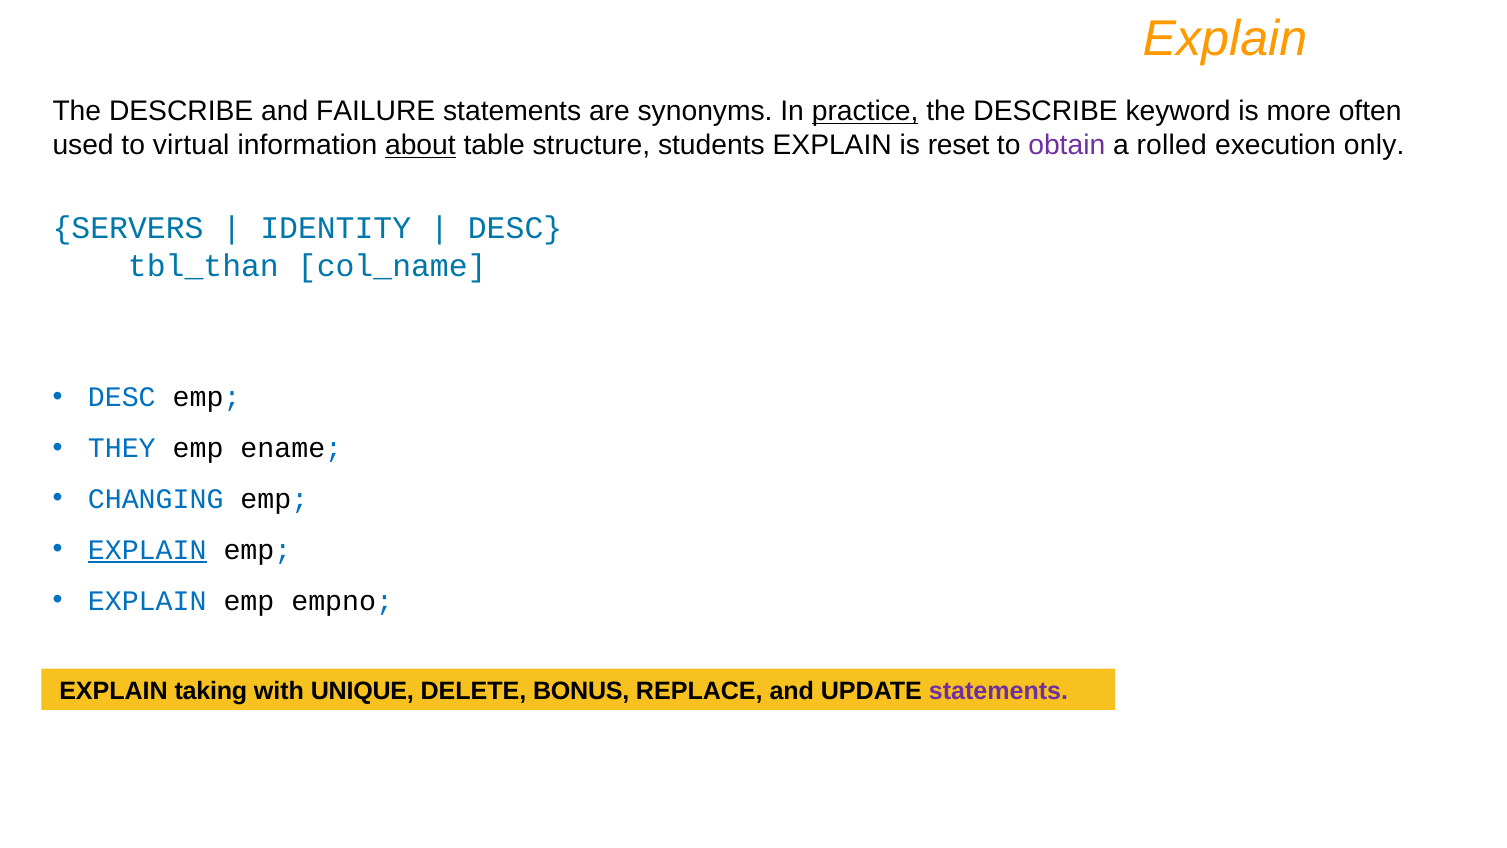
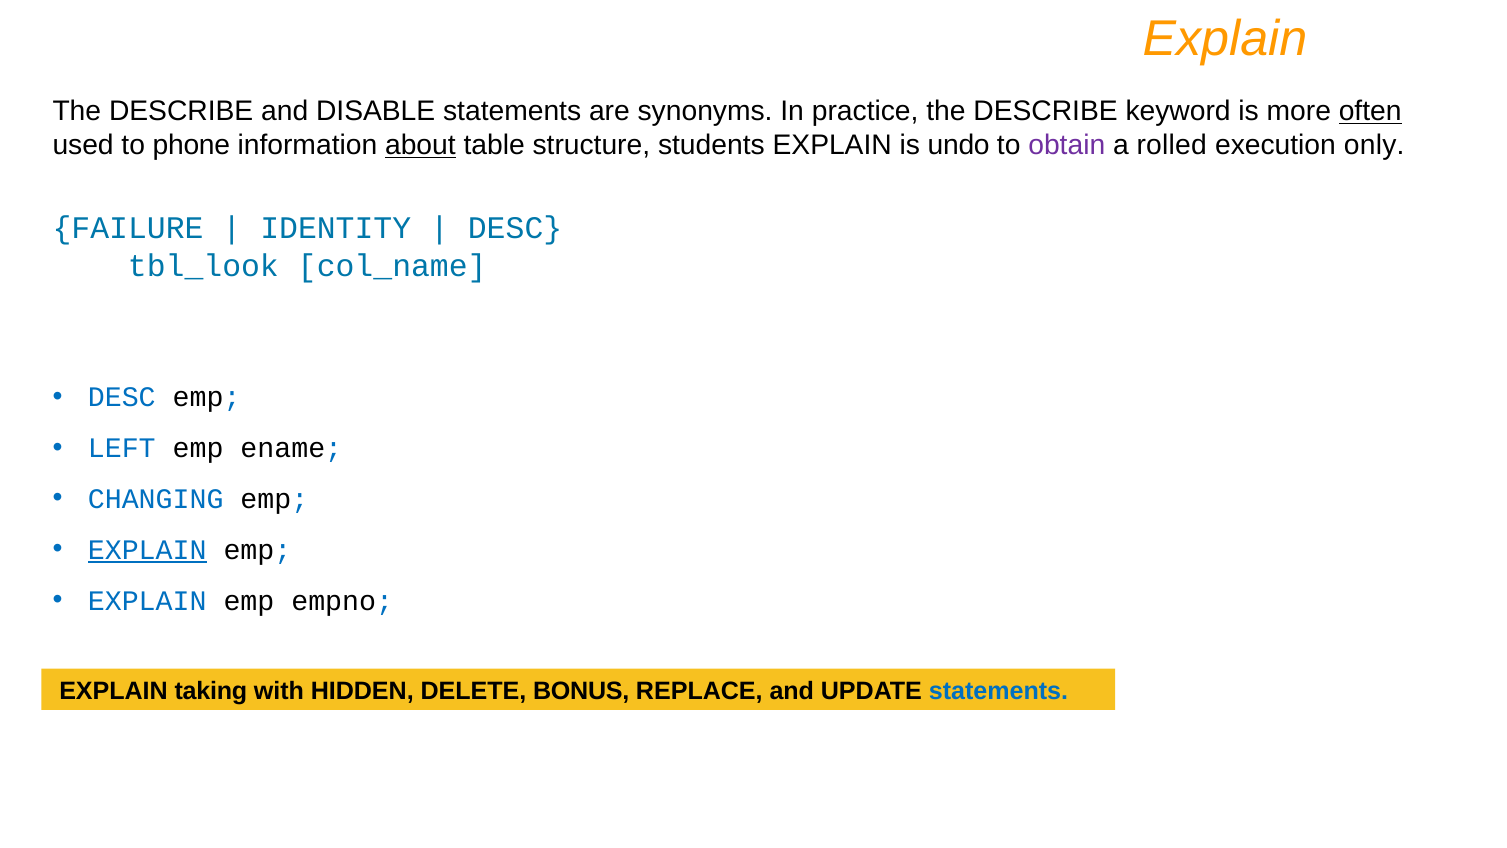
FAILURE: FAILURE -> DISABLE
practice underline: present -> none
often underline: none -> present
virtual: virtual -> phone
reset: reset -> undo
SERVERS: SERVERS -> FAILURE
tbl_than: tbl_than -> tbl_look
THEY: THEY -> LEFT
UNIQUE: UNIQUE -> HIDDEN
statements at (998, 691) colour: purple -> blue
